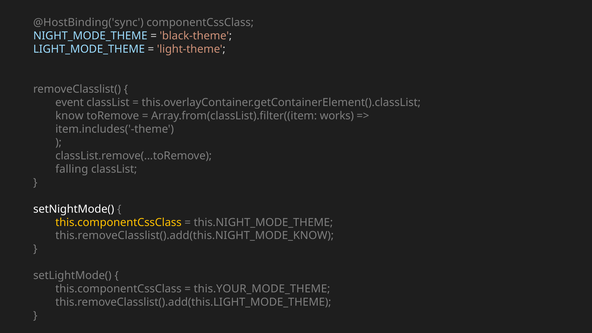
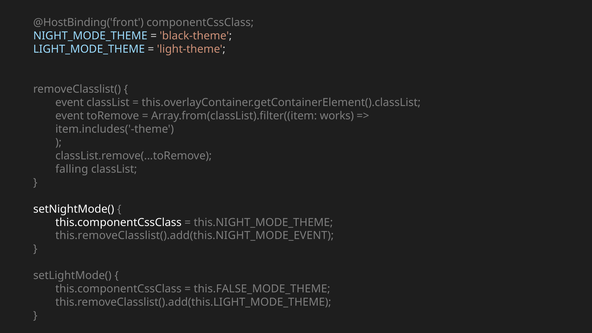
@HostBinding('sync: @HostBinding('sync -> @HostBinding('front
know at (69, 116): know -> event
this.componentCssClass at (118, 222) colour: yellow -> white
this.removeClasslist().add(this.NIGHT_MODE_KNOW: this.removeClasslist().add(this.NIGHT_MODE_KNOW -> this.removeClasslist().add(this.NIGHT_MODE_EVENT
this.YOUR_MODE_THEME: this.YOUR_MODE_THEME -> this.FALSE_MODE_THEME
